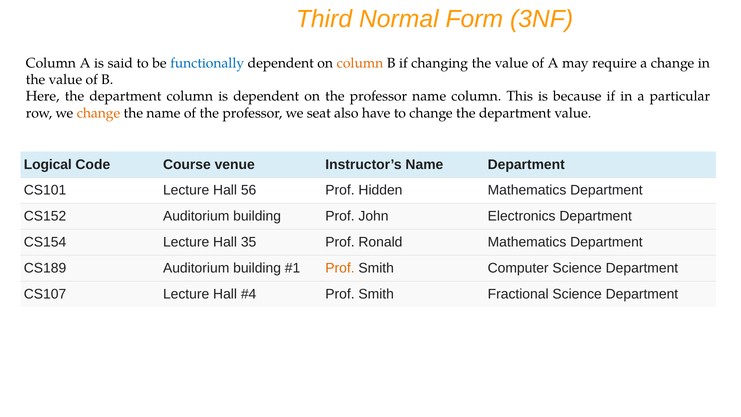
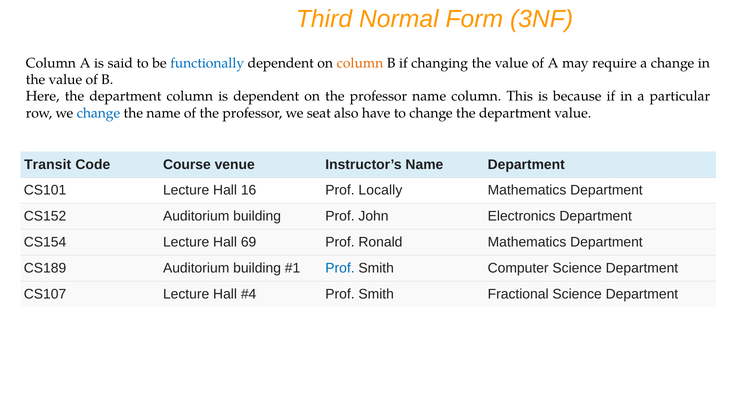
change at (98, 113) colour: orange -> blue
Logical: Logical -> Transit
56: 56 -> 16
Hidden: Hidden -> Locally
35: 35 -> 69
Prof at (340, 268) colour: orange -> blue
